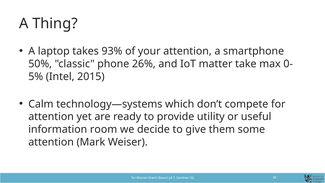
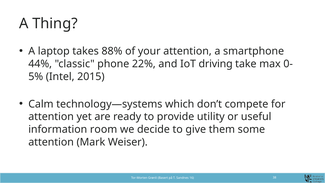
93%: 93% -> 88%
50%: 50% -> 44%
26%: 26% -> 22%
matter: matter -> driving
